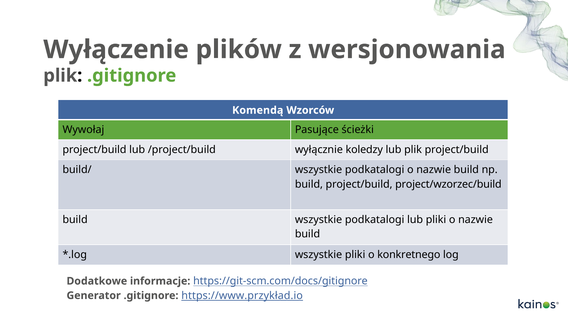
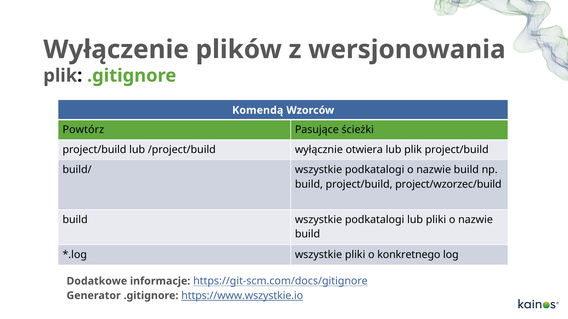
Wywołaj: Wywołaj -> Powtórz
koledzy: koledzy -> otwiera
https://www.przykład.io: https://www.przykład.io -> https://www.wszystkie.io
